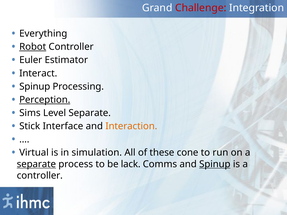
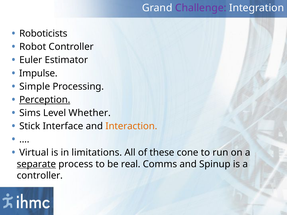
Challenge colour: red -> purple
Everything: Everything -> Roboticists
Robot underline: present -> none
Interact: Interact -> Impulse
Spinup at (35, 87): Spinup -> Simple
Level Separate: Separate -> Whether
simulation: simulation -> limitations
lack: lack -> real
Spinup at (215, 164) underline: present -> none
